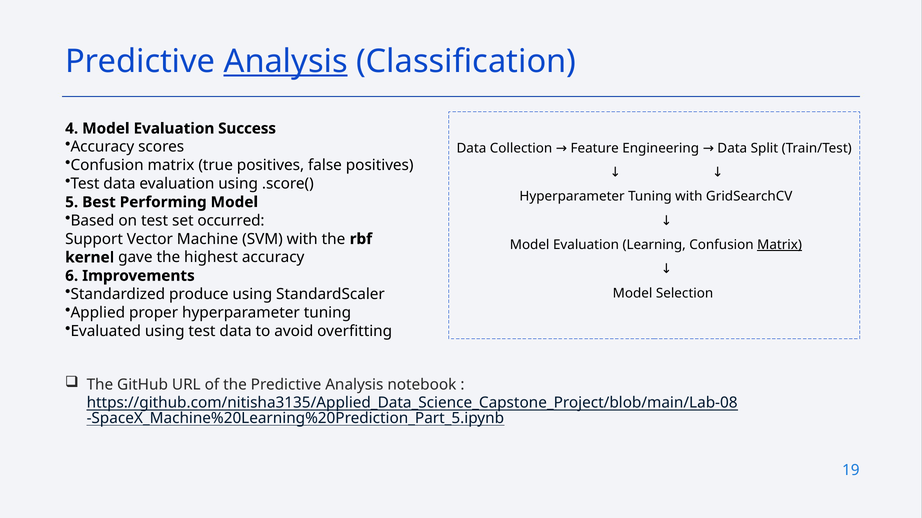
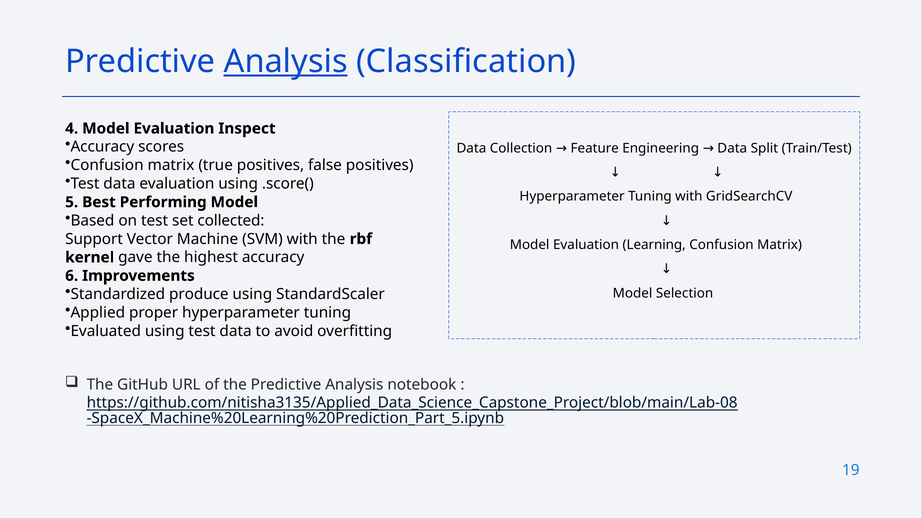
Success: Success -> Inspect
occurred: occurred -> collected
Matrix at (780, 245) underline: present -> none
